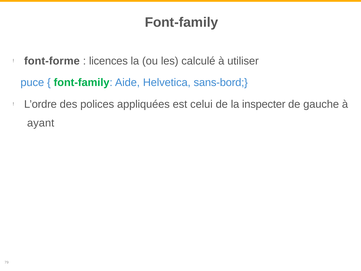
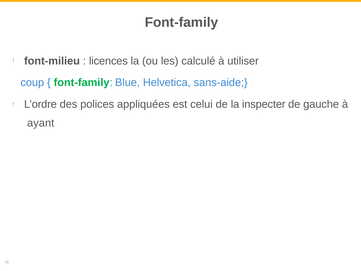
font-forme: font-forme -> font-milieu
puce: puce -> coup
Aide: Aide -> Blue
sans-bord: sans-bord -> sans-aide
